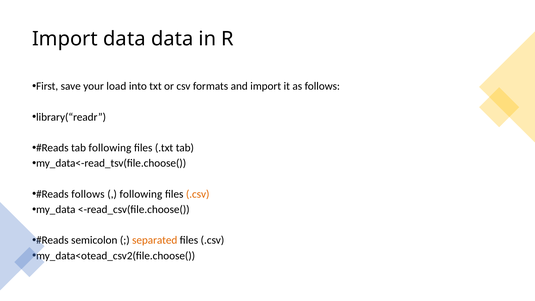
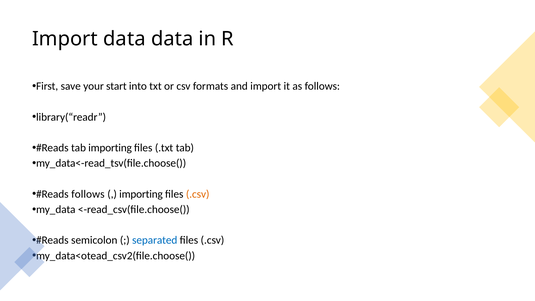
load: load -> start
tab following: following -> importing
following at (141, 194): following -> importing
separated colour: orange -> blue
